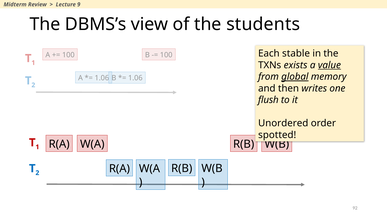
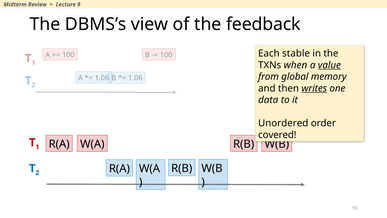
students: students -> feedback
exists: exists -> when
global underline: present -> none
writes underline: none -> present
flush: flush -> data
spotted: spotted -> covered
